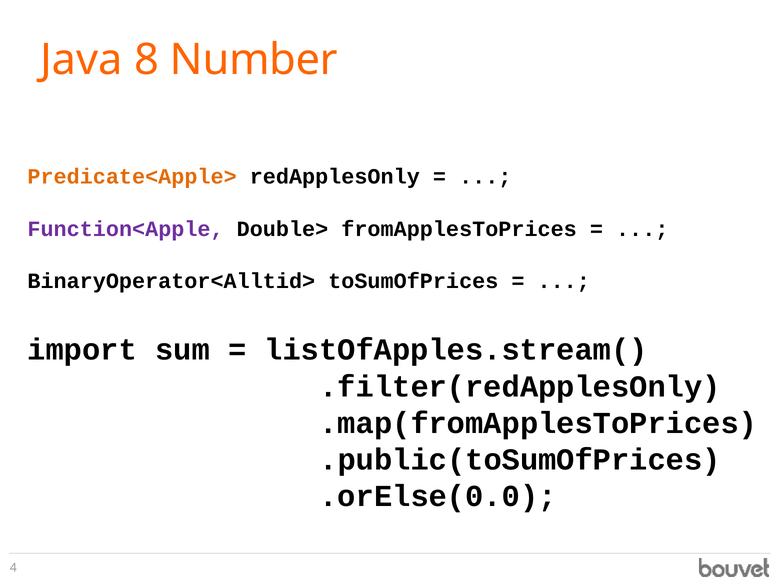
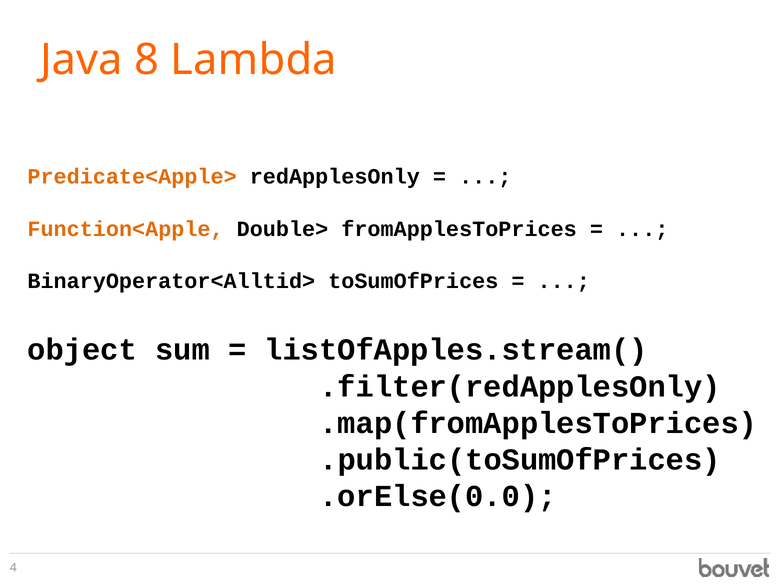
Number: Number -> Lambda
Function<Apple colour: purple -> orange
import: import -> object
